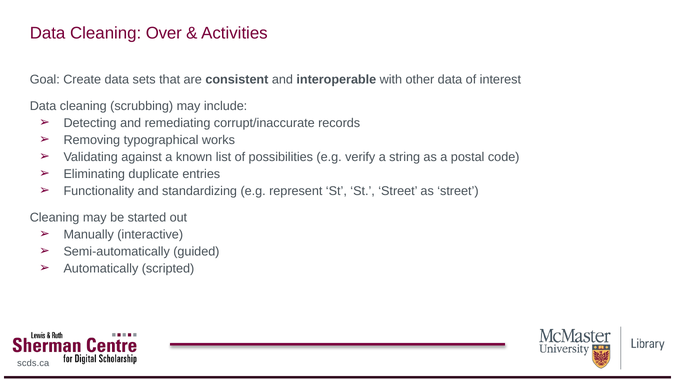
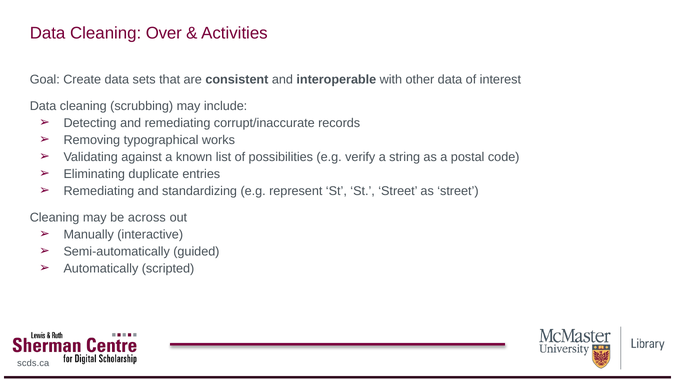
Functionality at (99, 191): Functionality -> Remediating
started: started -> across
